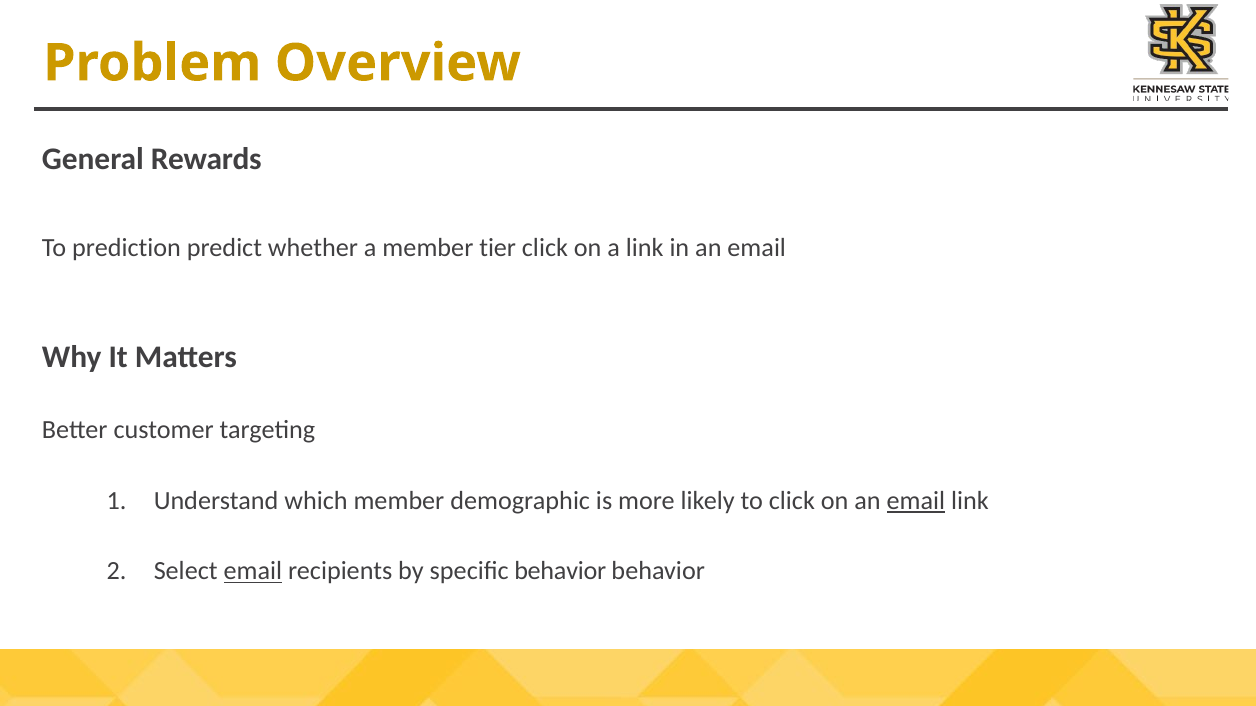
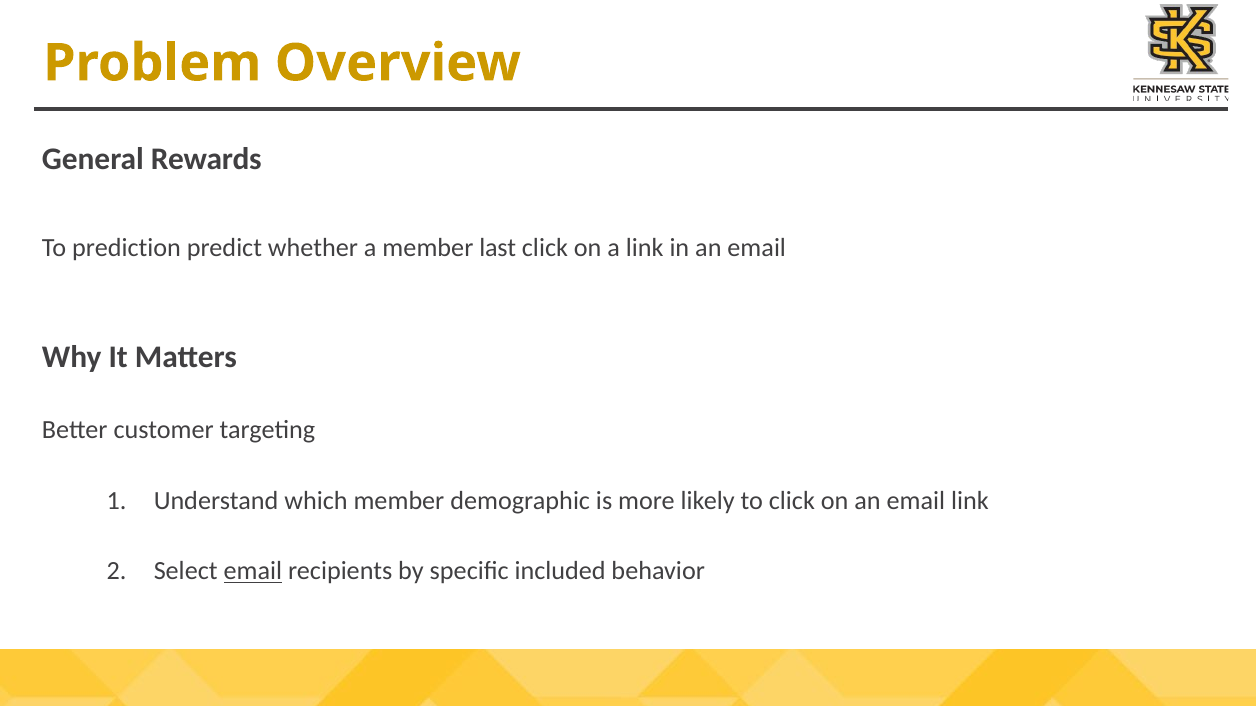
tier: tier -> last
email at (916, 501) underline: present -> none
specific behavior: behavior -> included
